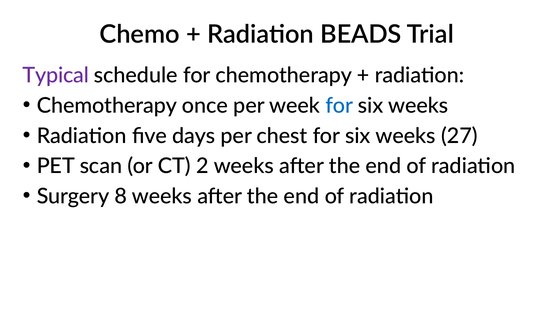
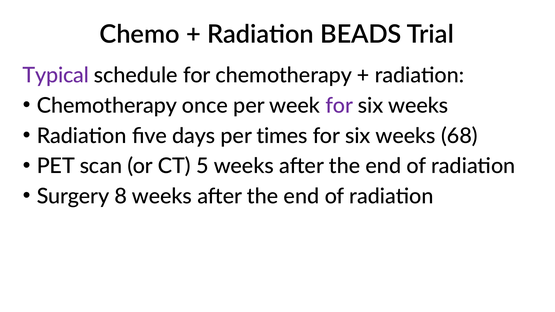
for at (339, 106) colour: blue -> purple
chest: chest -> times
27: 27 -> 68
2: 2 -> 5
